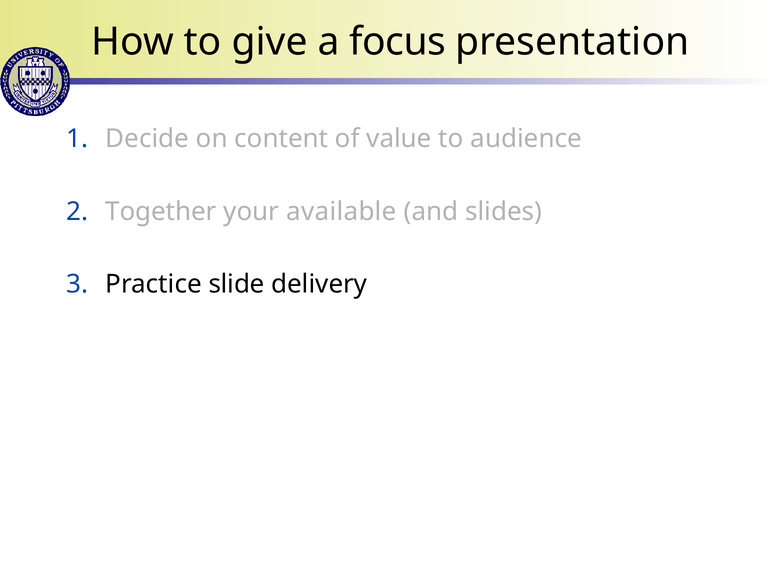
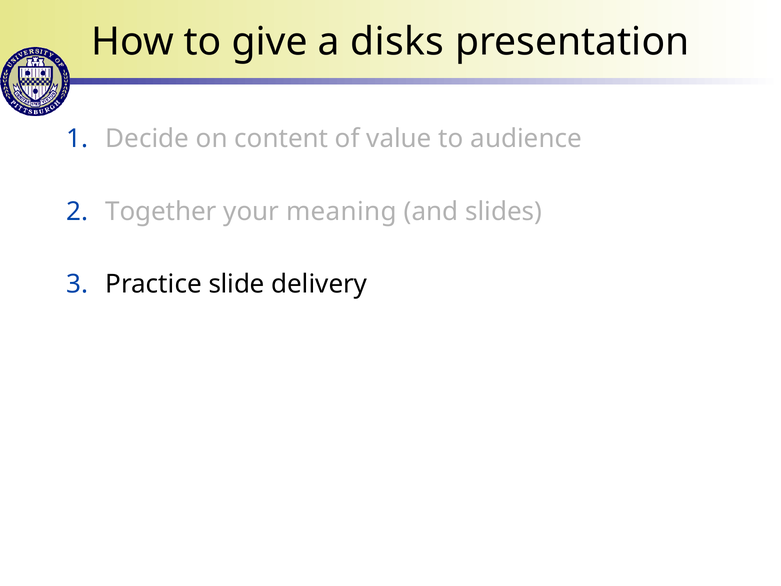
focus: focus -> disks
available: available -> meaning
